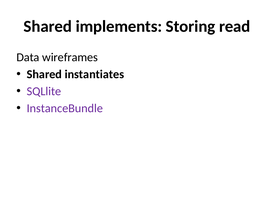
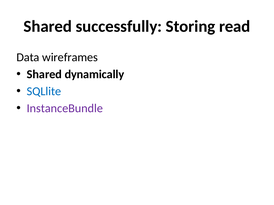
implements: implements -> successfully
instantiates: instantiates -> dynamically
SQLlite colour: purple -> blue
